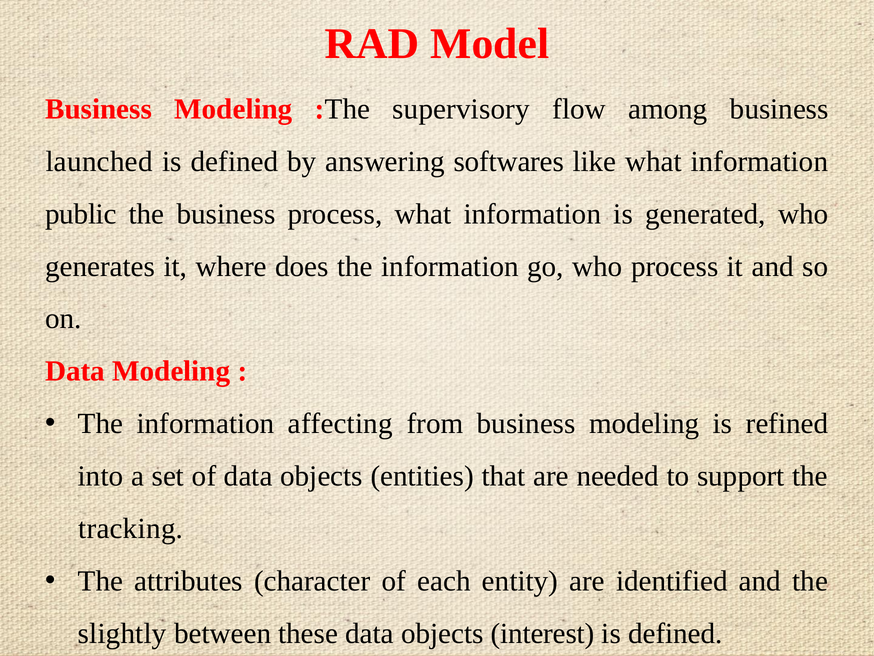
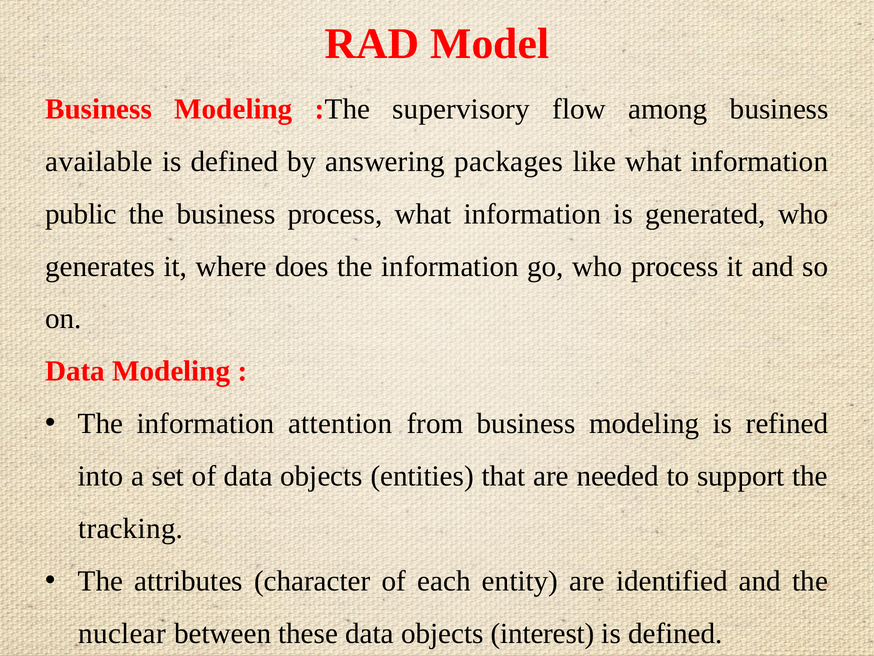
launched: launched -> available
softwares: softwares -> packages
affecting: affecting -> attention
slightly: slightly -> nuclear
